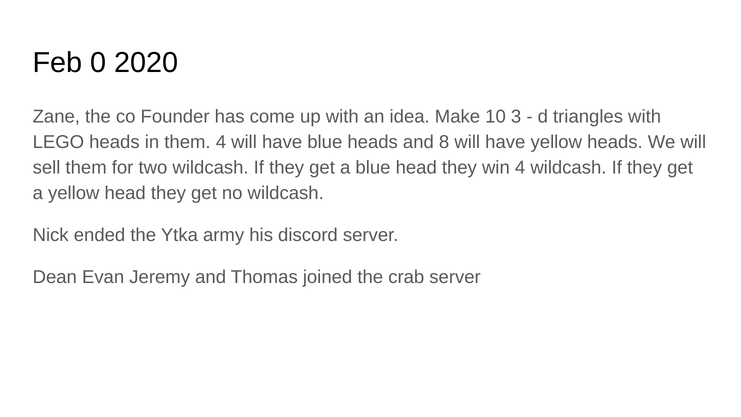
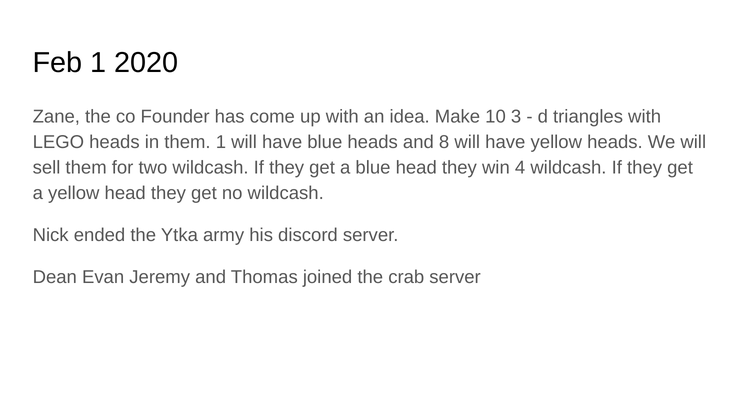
Feb 0: 0 -> 1
them 4: 4 -> 1
